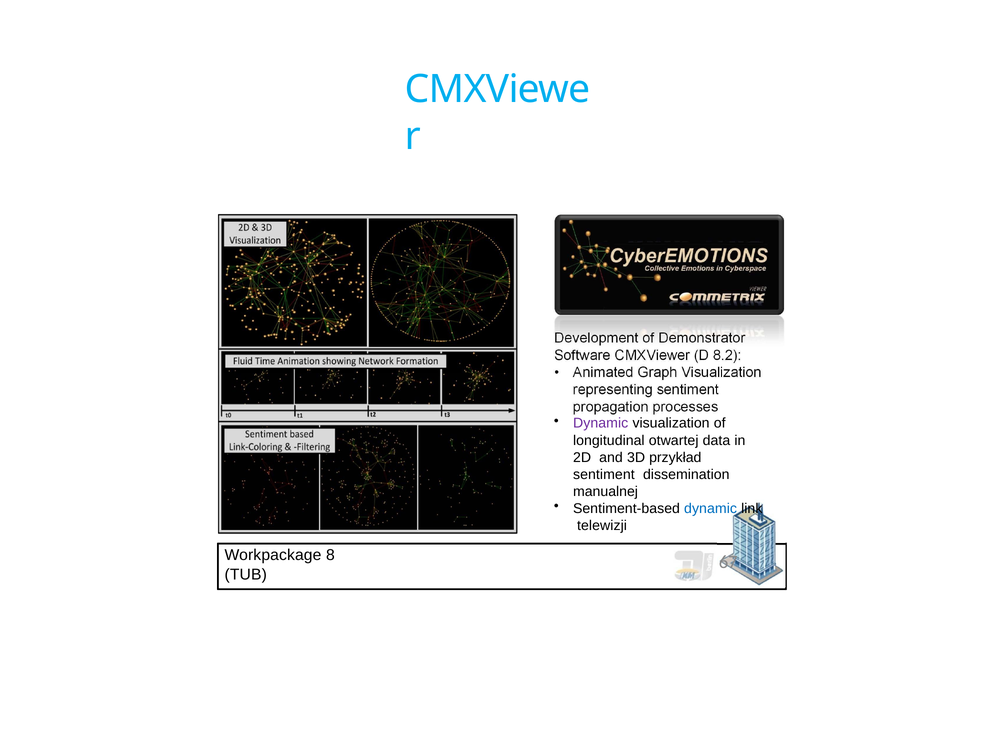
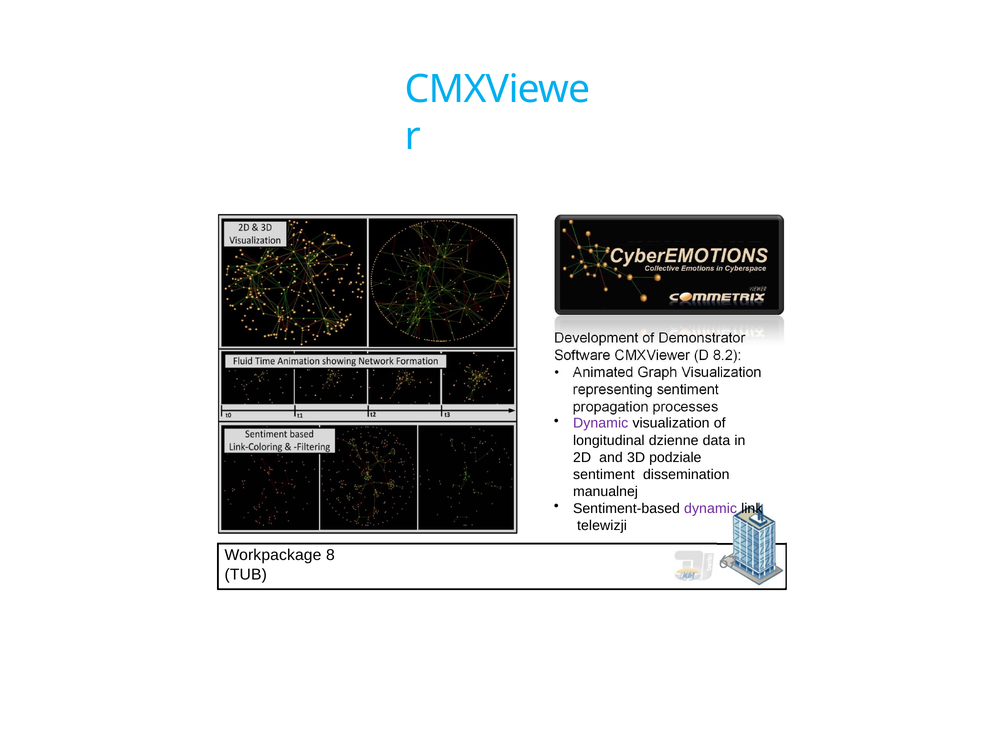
otwartej: otwartej -> dzienne
przykład: przykład -> podziale
dynamic at (711, 509) colour: blue -> purple
